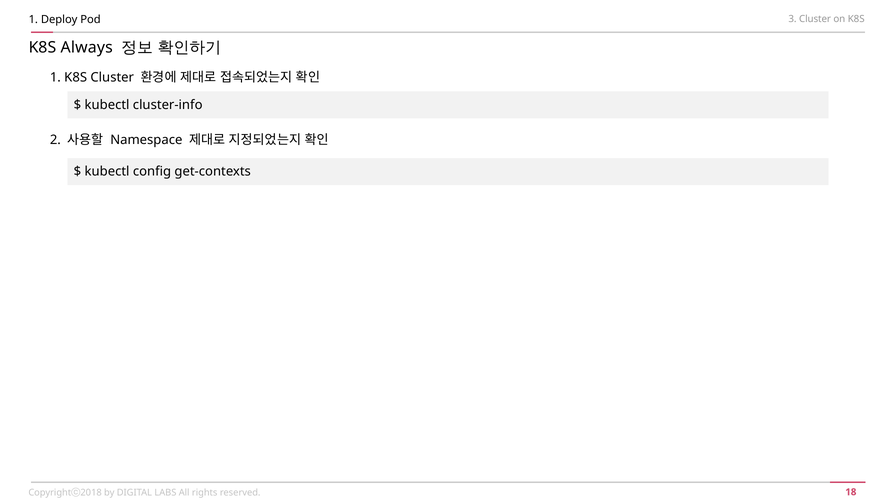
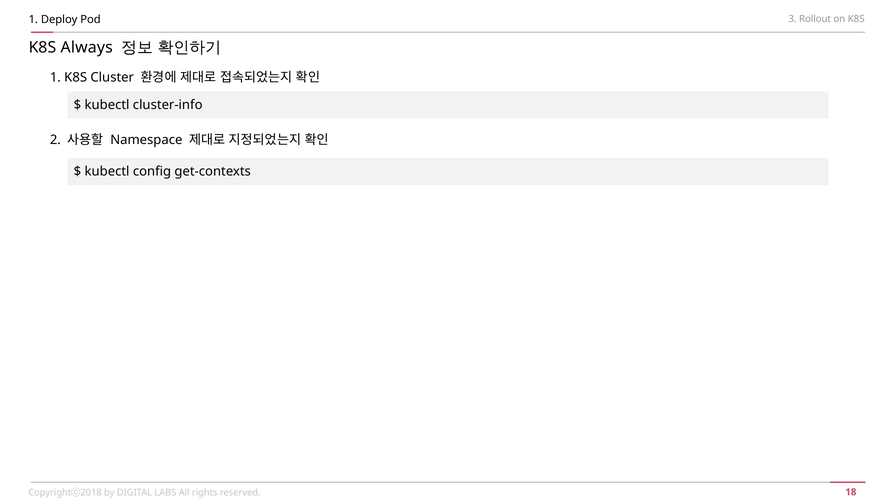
3 Cluster: Cluster -> Rollout
